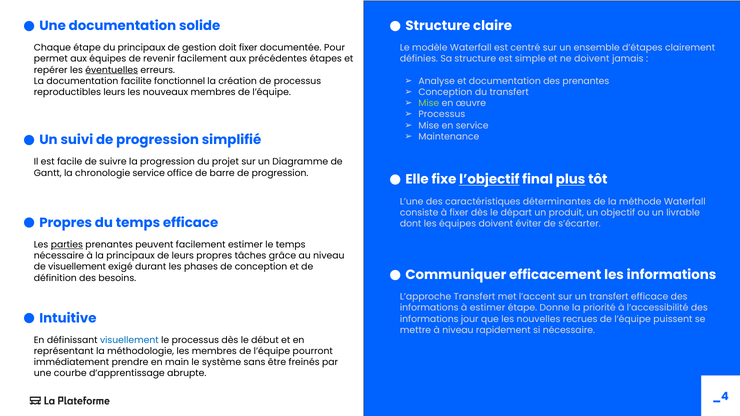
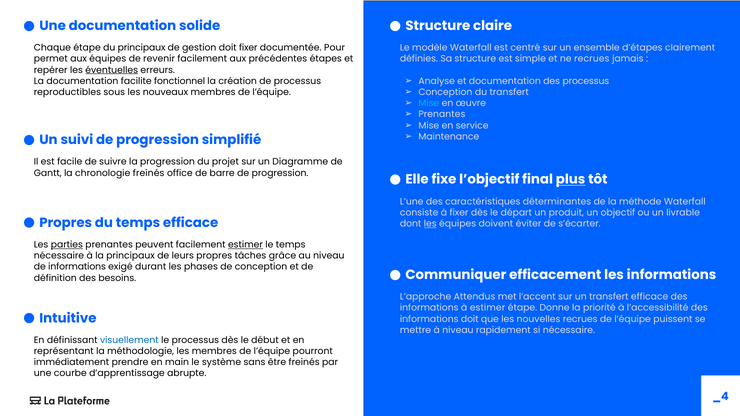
ne doivent: doivent -> recrues
des prenantes: prenantes -> processus
reproductibles leurs: leurs -> sous
Mise at (429, 103) colour: light green -> light blue
Processus at (442, 114): Processus -> Prenantes
chronologie service: service -> freinés
l’objectif underline: present -> none
les at (430, 224) underline: none -> present
estimer at (245, 245) underline: none -> present
de visuellement: visuellement -> informations
L’approche Transfert: Transfert -> Attendus
informations jour: jour -> doit
